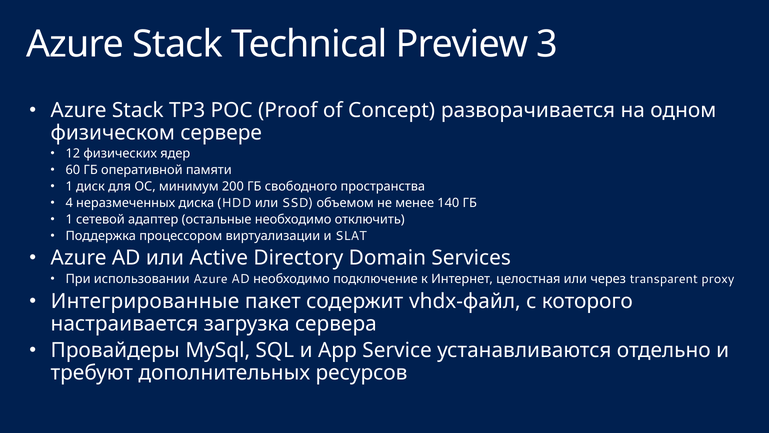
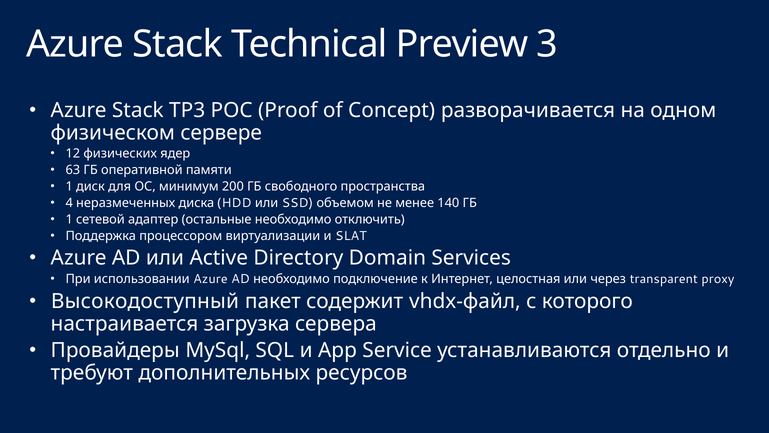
60: 60 -> 63
Интегрированные: Интегрированные -> Высокодоступный
